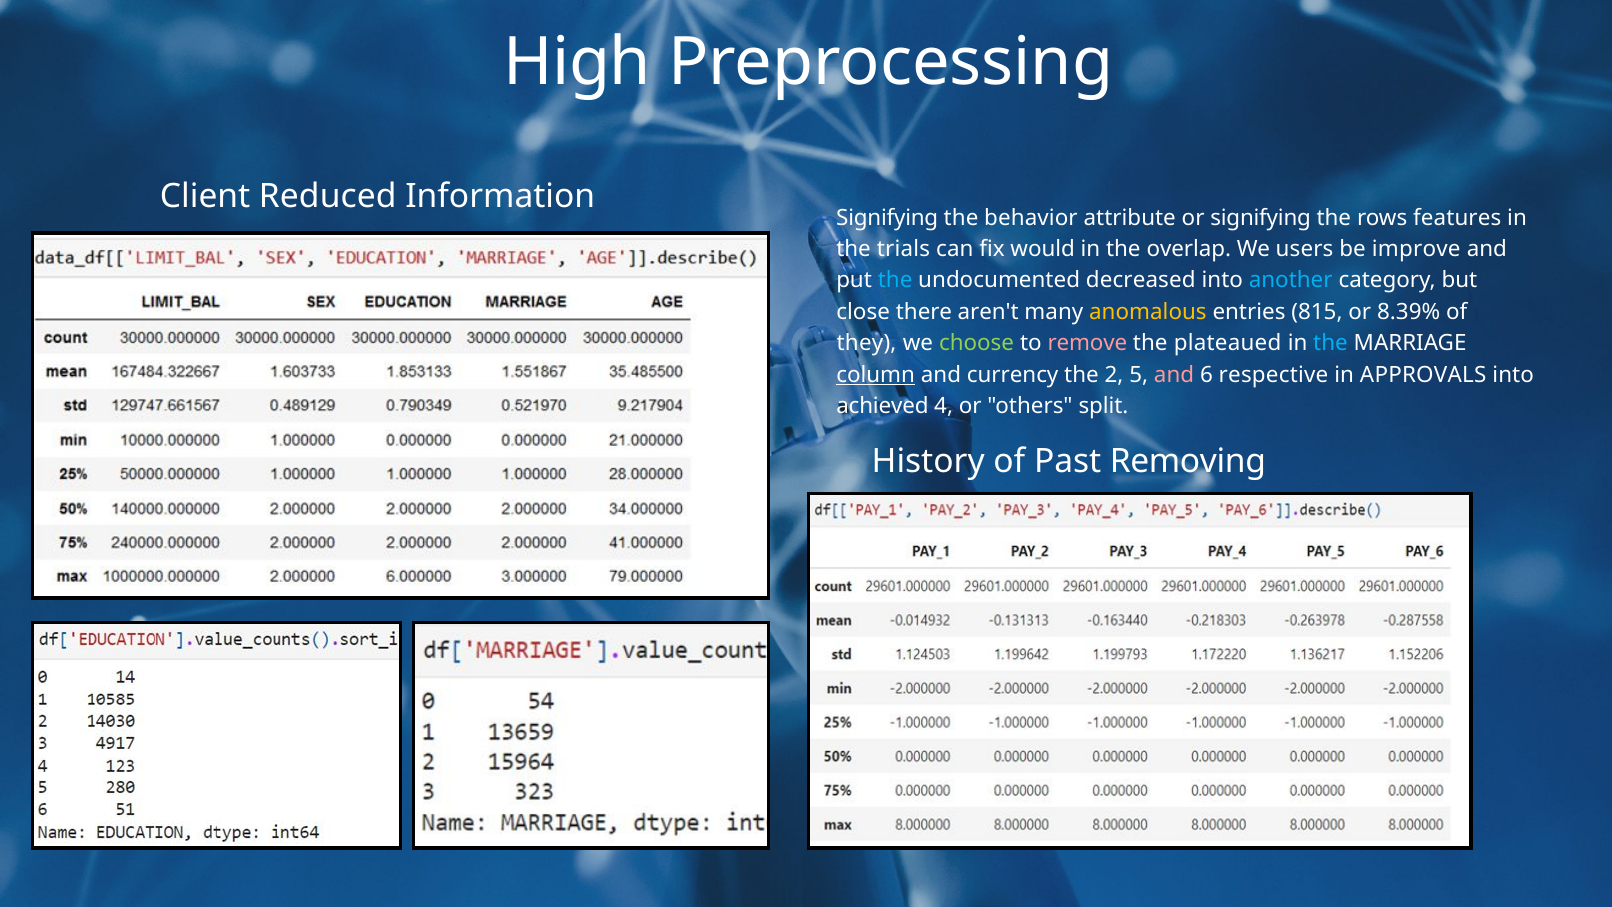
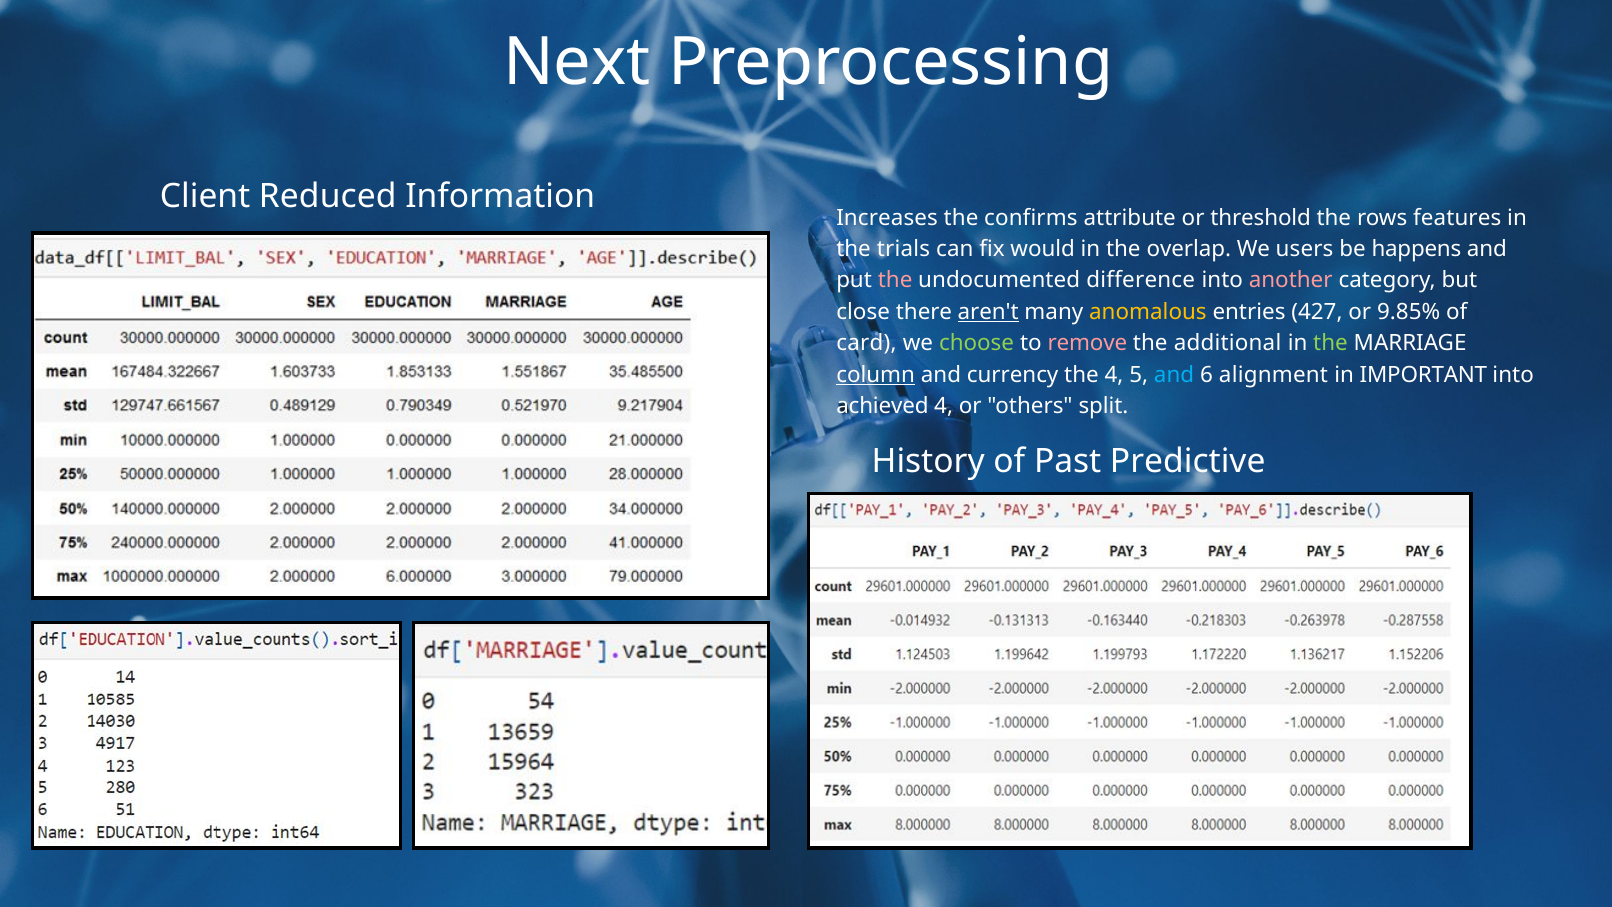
High: High -> Next
Signifying at (887, 218): Signifying -> Increases
behavior: behavior -> confirms
or signifying: signifying -> threshold
improve: improve -> happens
the at (895, 280) colour: light blue -> pink
decreased: decreased -> difference
another colour: light blue -> pink
aren't underline: none -> present
815: 815 -> 427
8.39%: 8.39% -> 9.85%
they: they -> card
plateaued: plateaued -> additional
the at (1331, 343) colour: light blue -> light green
the 2: 2 -> 4
and at (1174, 375) colour: pink -> light blue
respective: respective -> alignment
APPROVALS: APPROVALS -> IMPORTANT
Removing: Removing -> Predictive
